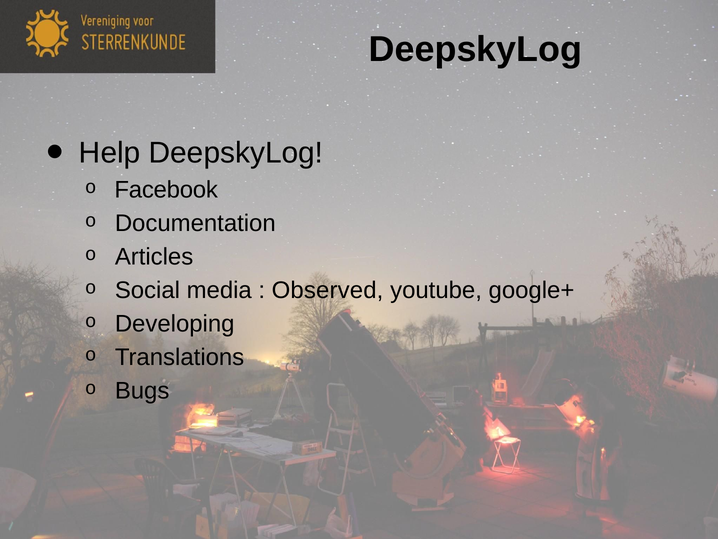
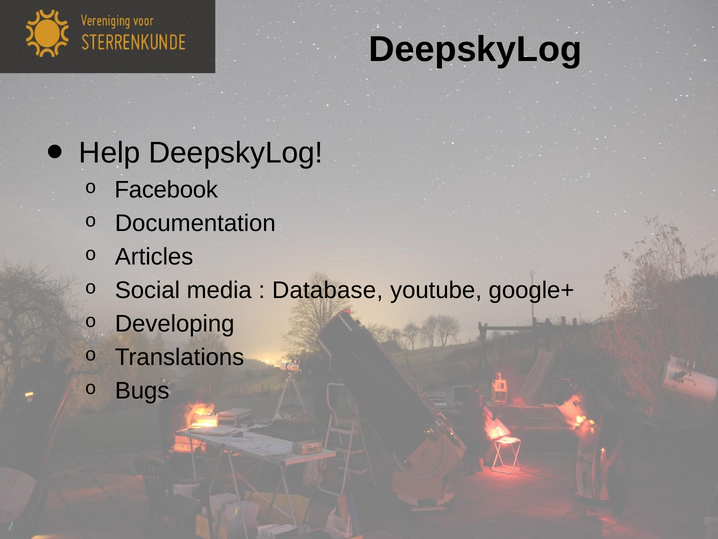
Observed: Observed -> Database
